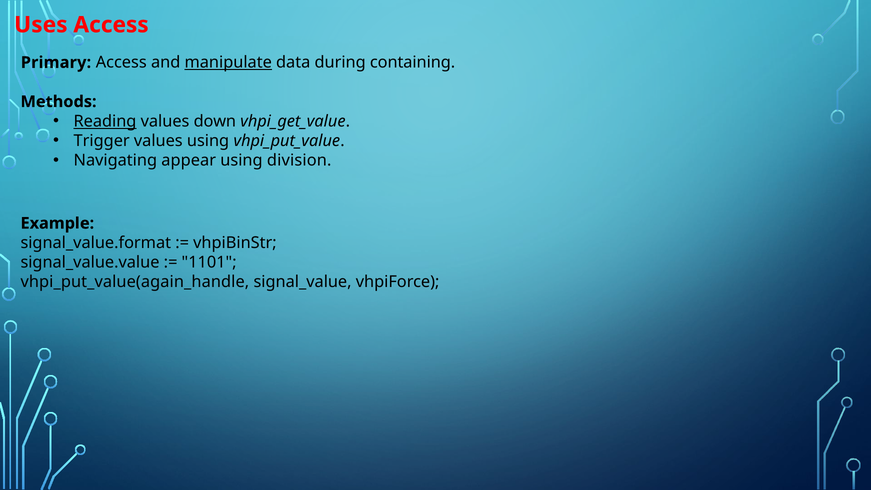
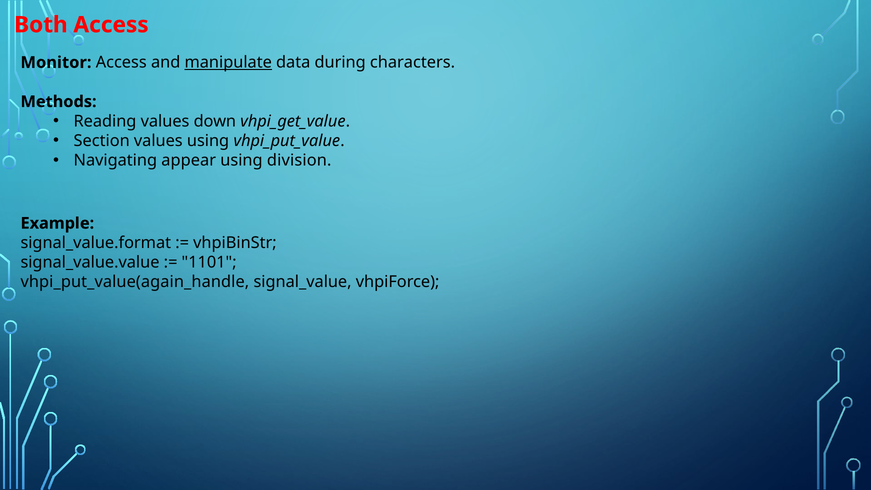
Uses: Uses -> Both
Primary: Primary -> Monitor
containing: containing -> characters
Reading underline: present -> none
Trigger: Trigger -> Section
